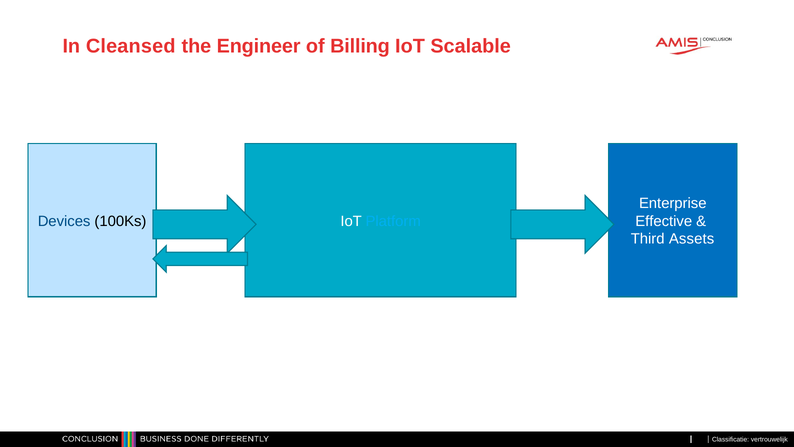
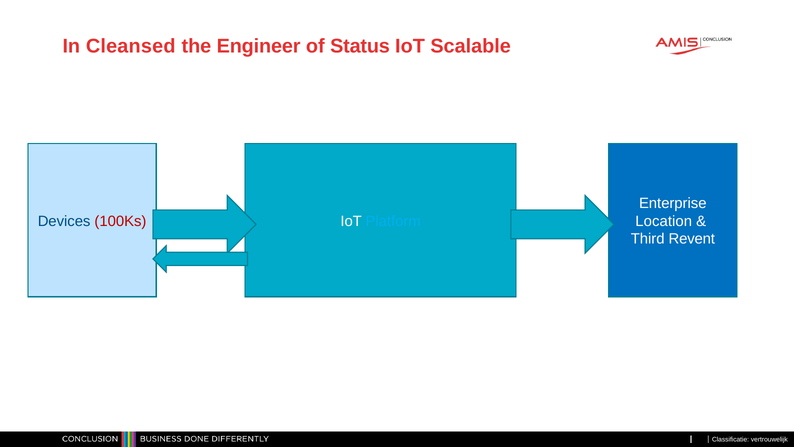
Billing: Billing -> Status
100Ks colour: black -> red
Effective: Effective -> Location
Assets: Assets -> Revent
